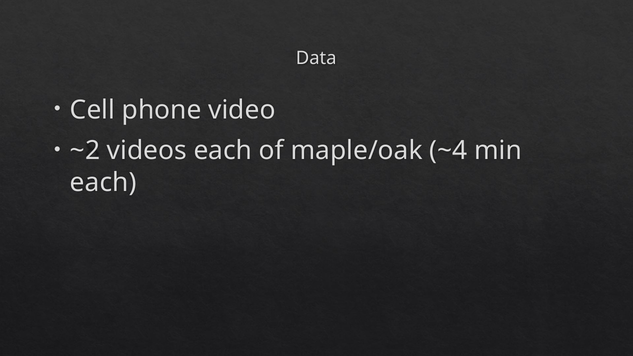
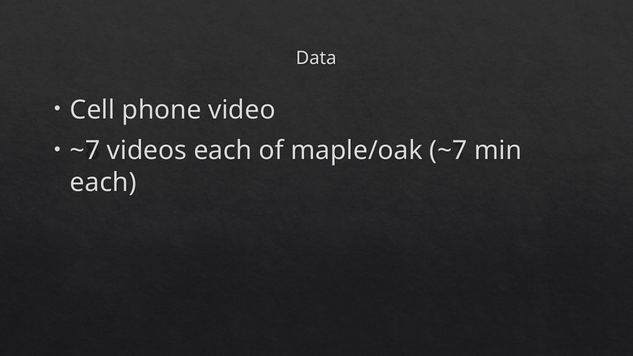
~2 at (85, 151): ~2 -> ~7
maple/oak ~4: ~4 -> ~7
